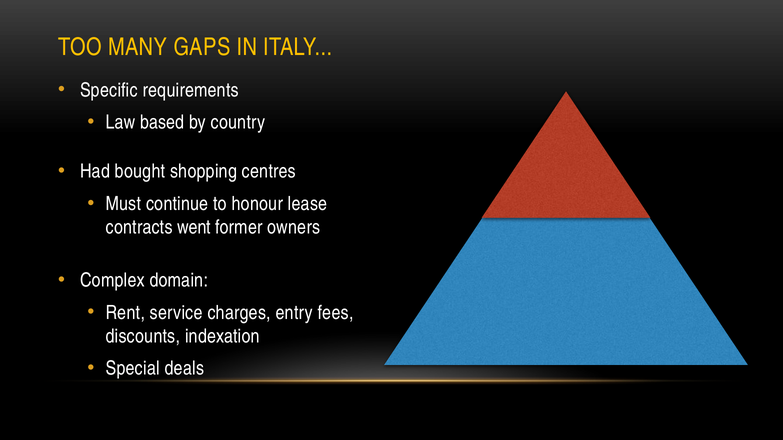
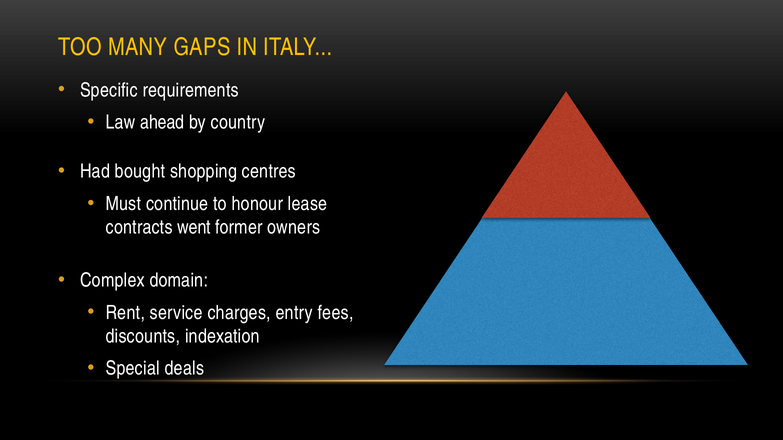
based: based -> ahead
